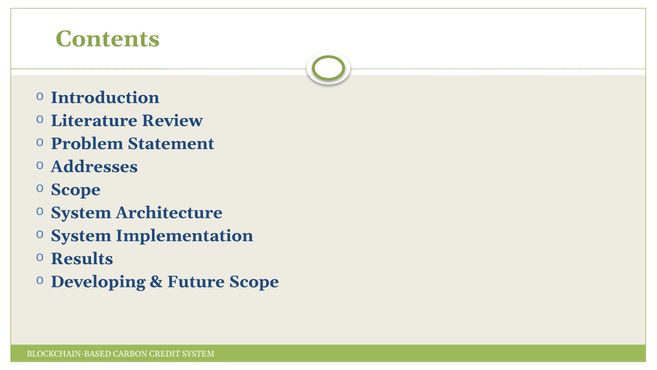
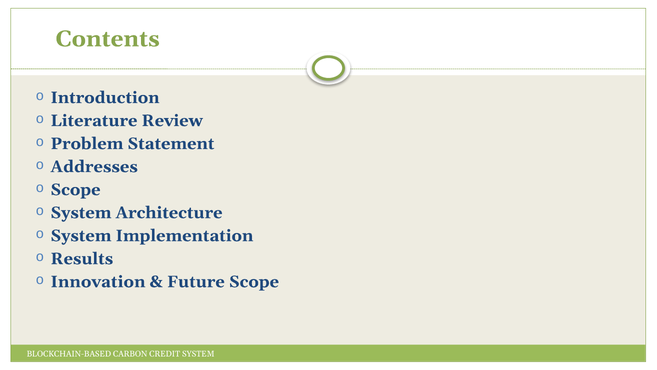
Developing: Developing -> Innovation
